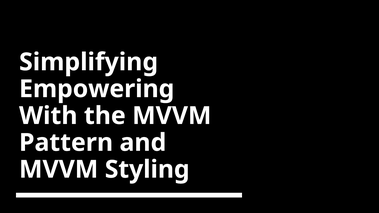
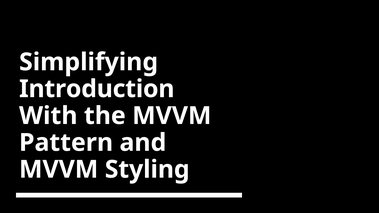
Empowering: Empowering -> Introduction
